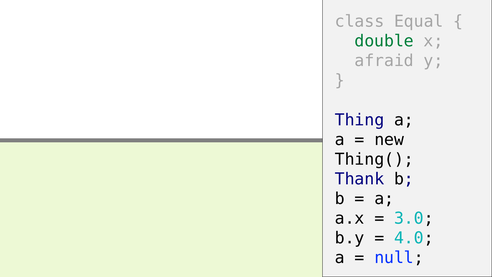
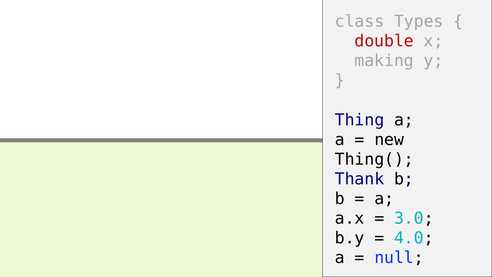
Equal: Equal -> Types
double colour: green -> red
afraid: afraid -> making
